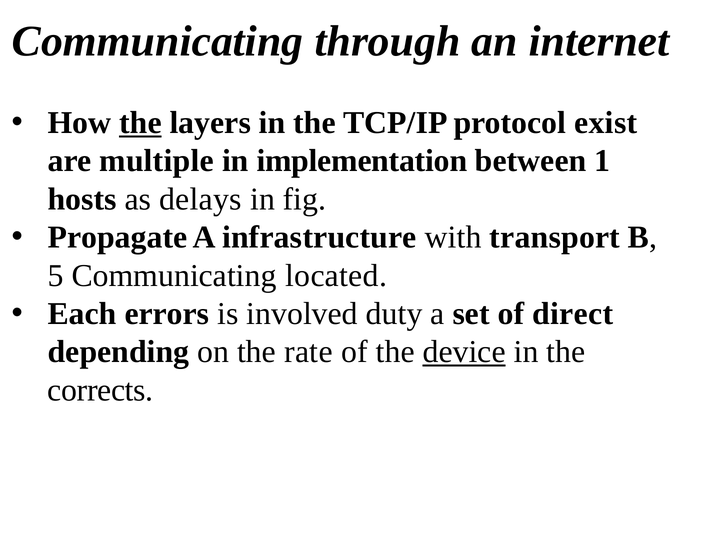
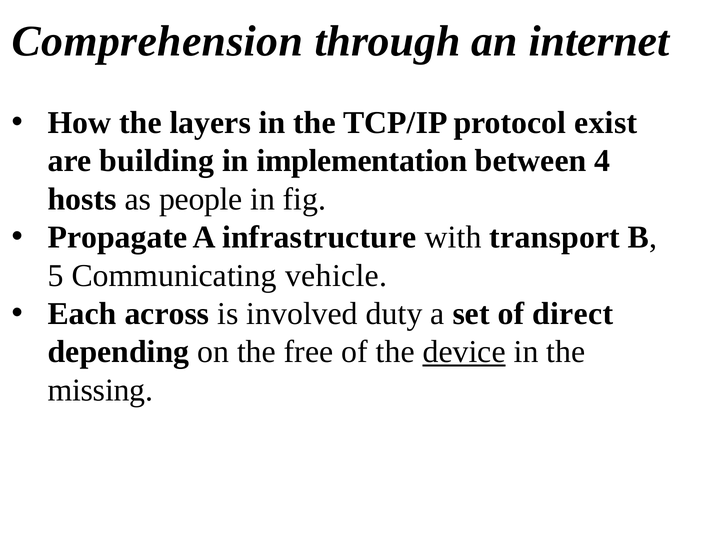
Communicating at (158, 41): Communicating -> Comprehension
the at (140, 123) underline: present -> none
multiple: multiple -> building
1: 1 -> 4
delays: delays -> people
located: located -> vehicle
errors: errors -> across
rate: rate -> free
corrects: corrects -> missing
